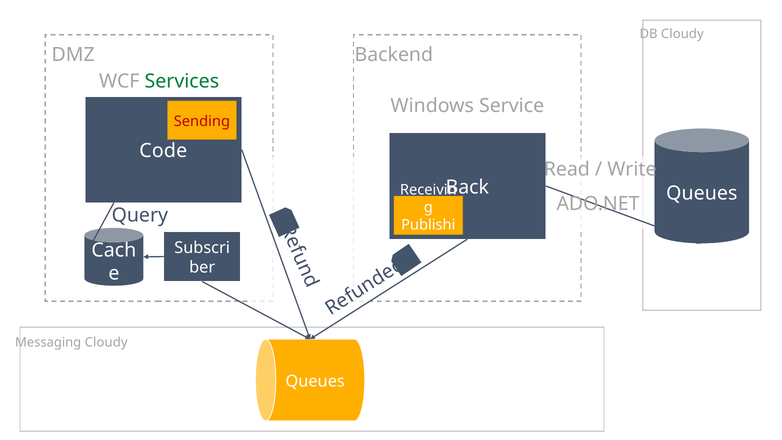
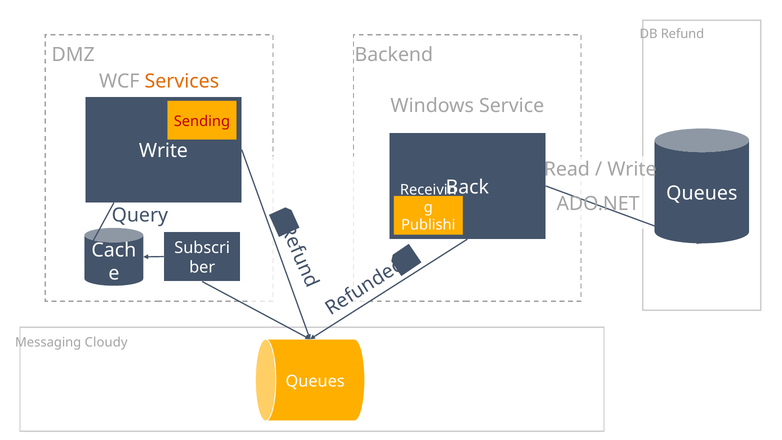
DB Cloudy: Cloudy -> Refund
Services colour: green -> orange
Code at (163, 151): Code -> Write
